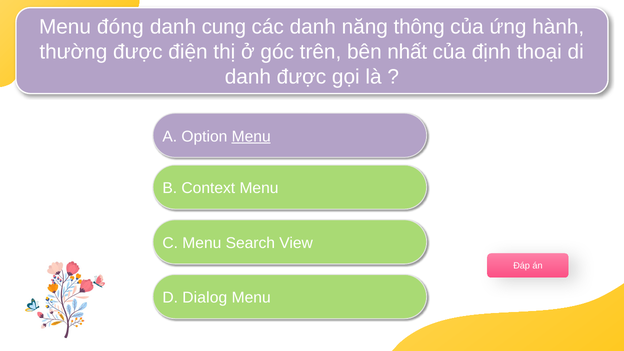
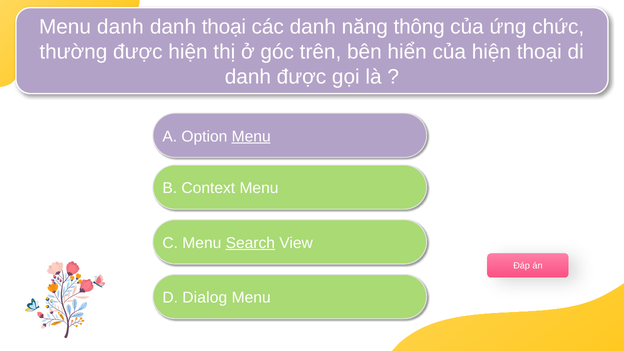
Menu đóng: đóng -> danh
danh cung: cung -> thoại
hành: hành -> chức
được điện: điện -> hiện
nhất: nhất -> hiển
của định: định -> hiện
Search underline: none -> present
